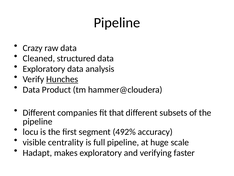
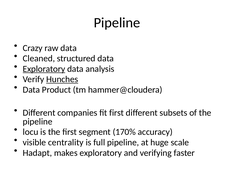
Exploratory at (44, 69) underline: none -> present
fit that: that -> first
492%: 492% -> 170%
